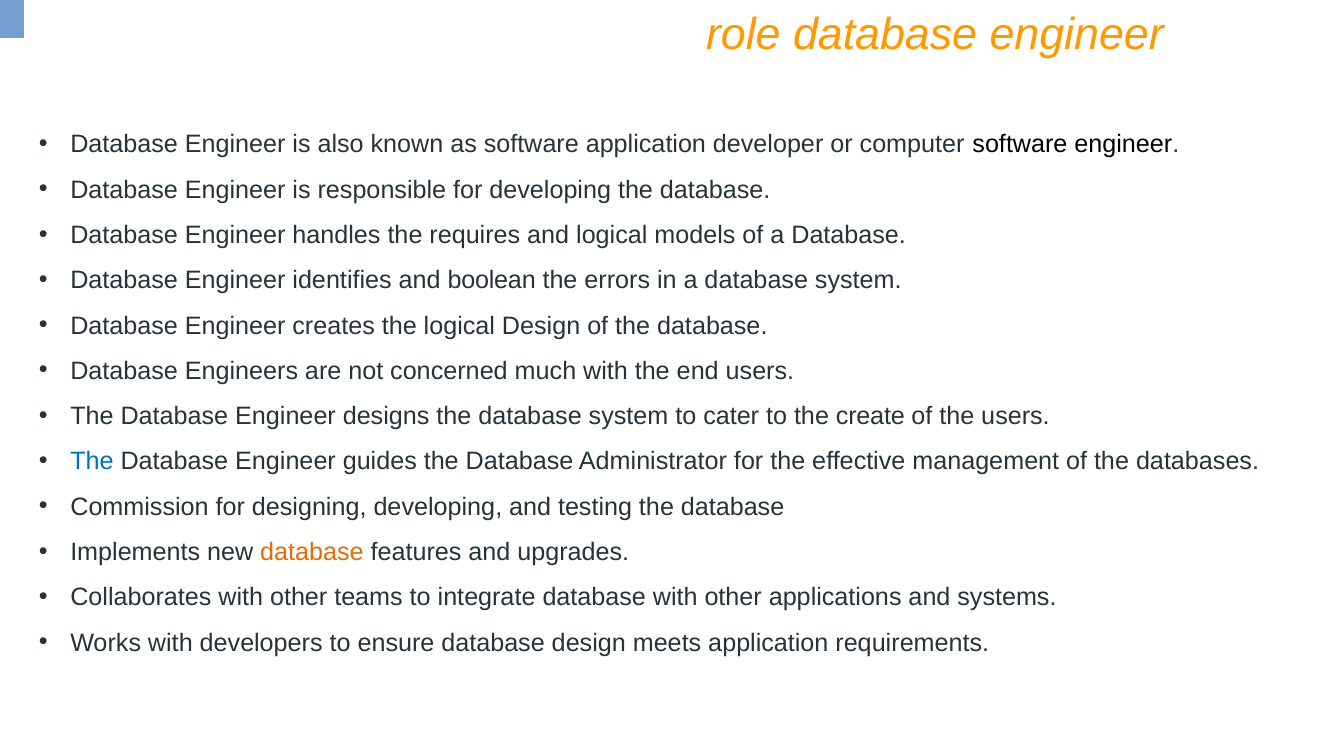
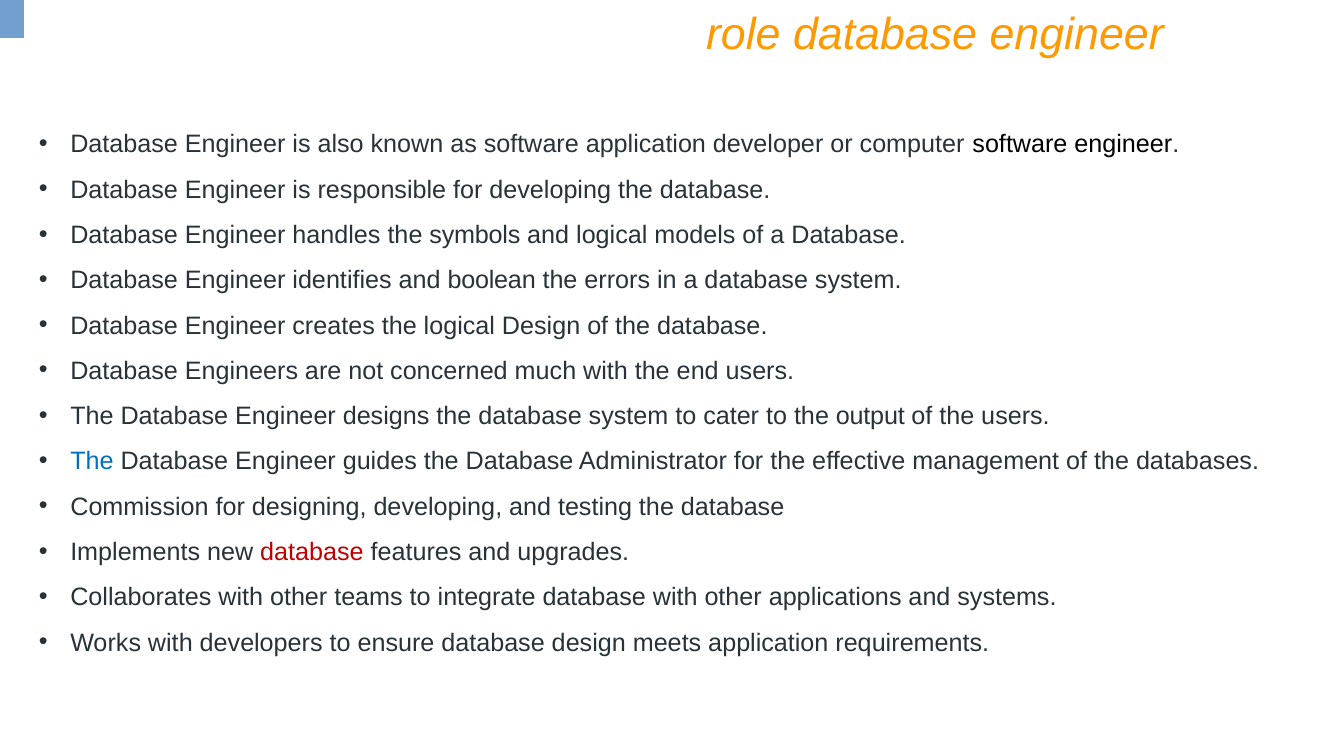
requires: requires -> symbols
create: create -> output
database at (312, 552) colour: orange -> red
